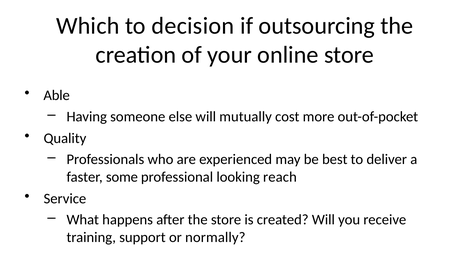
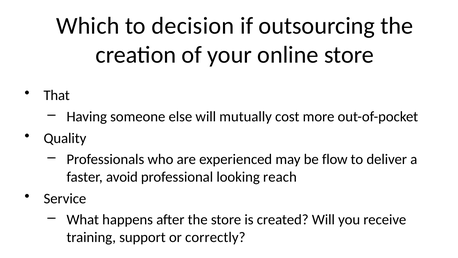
Able: Able -> That
best: best -> flow
some: some -> avoid
normally: normally -> correctly
